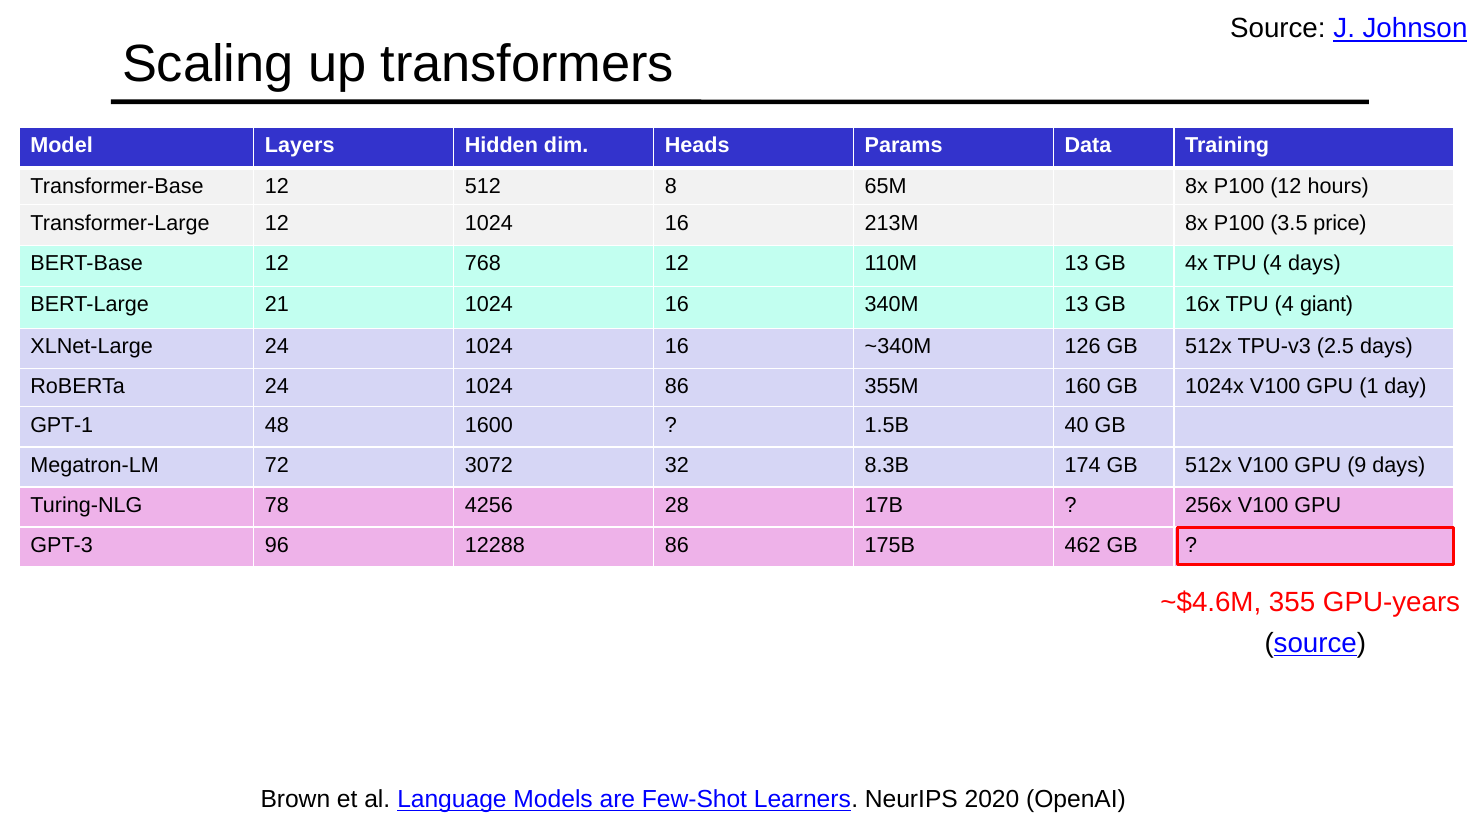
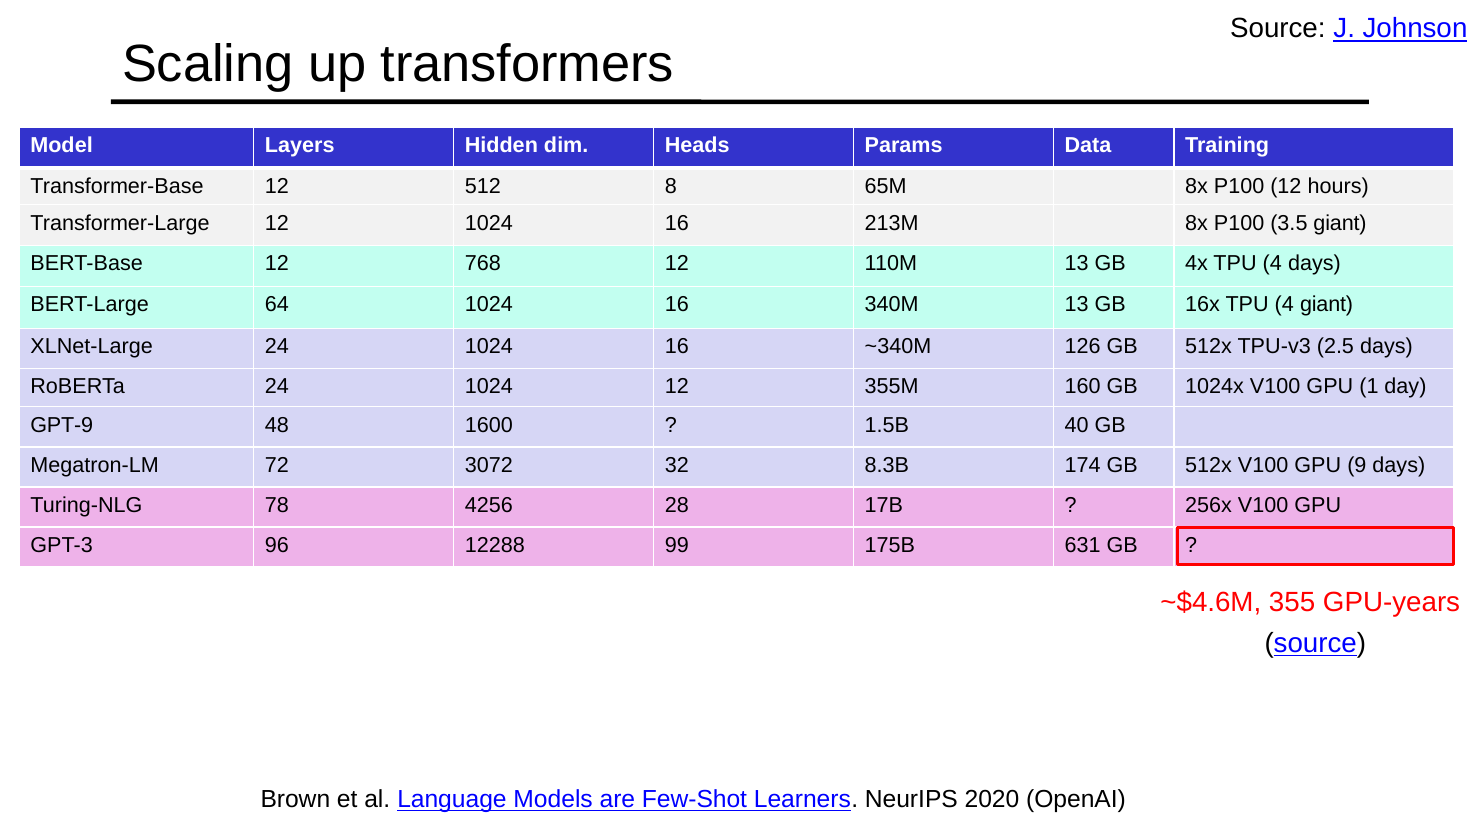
3.5 price: price -> giant
21: 21 -> 64
1024 86: 86 -> 12
GPT-1: GPT-1 -> GPT-9
12288 86: 86 -> 99
462: 462 -> 631
